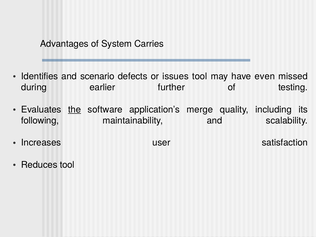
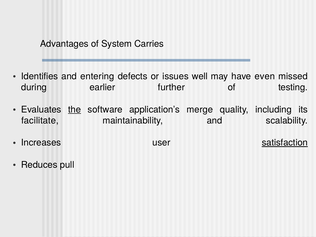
scenario: scenario -> entering
issues tool: tool -> well
following: following -> facilitate
satisfaction underline: none -> present
Reduces tool: tool -> pull
